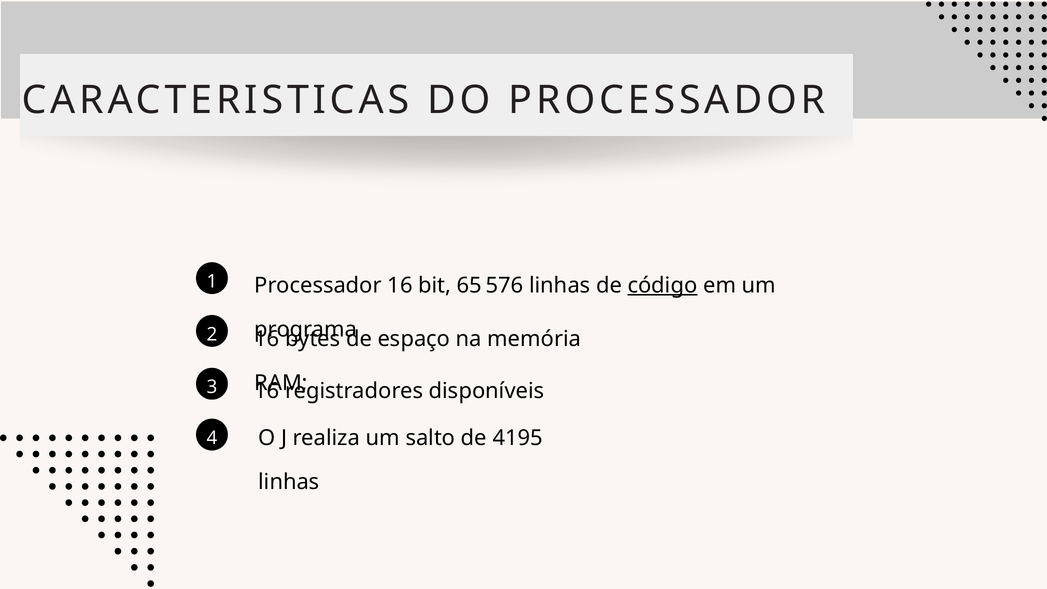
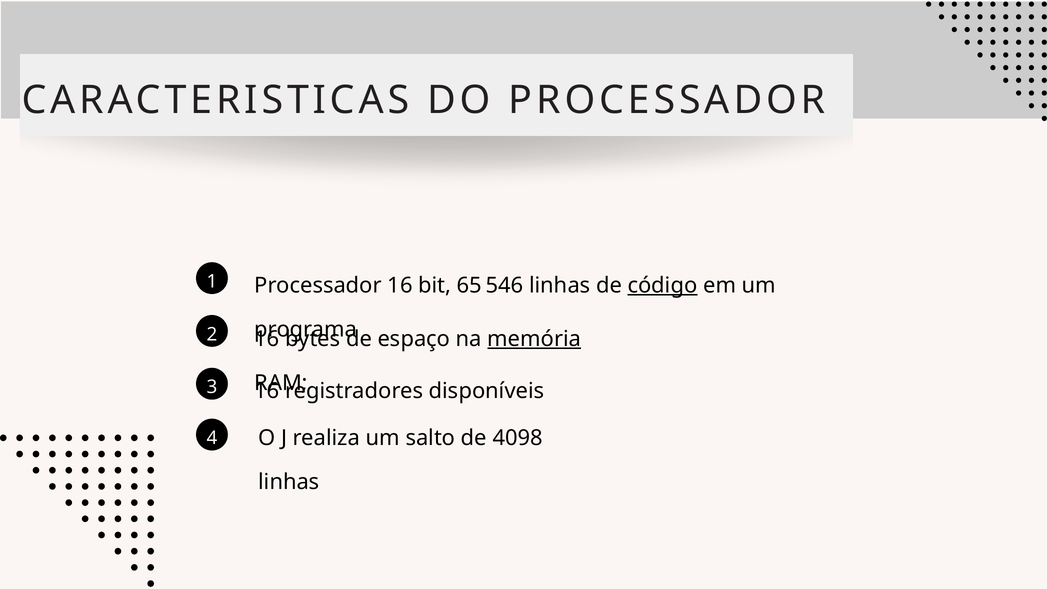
576: 576 -> 546
memória underline: none -> present
4195: 4195 -> 4098
